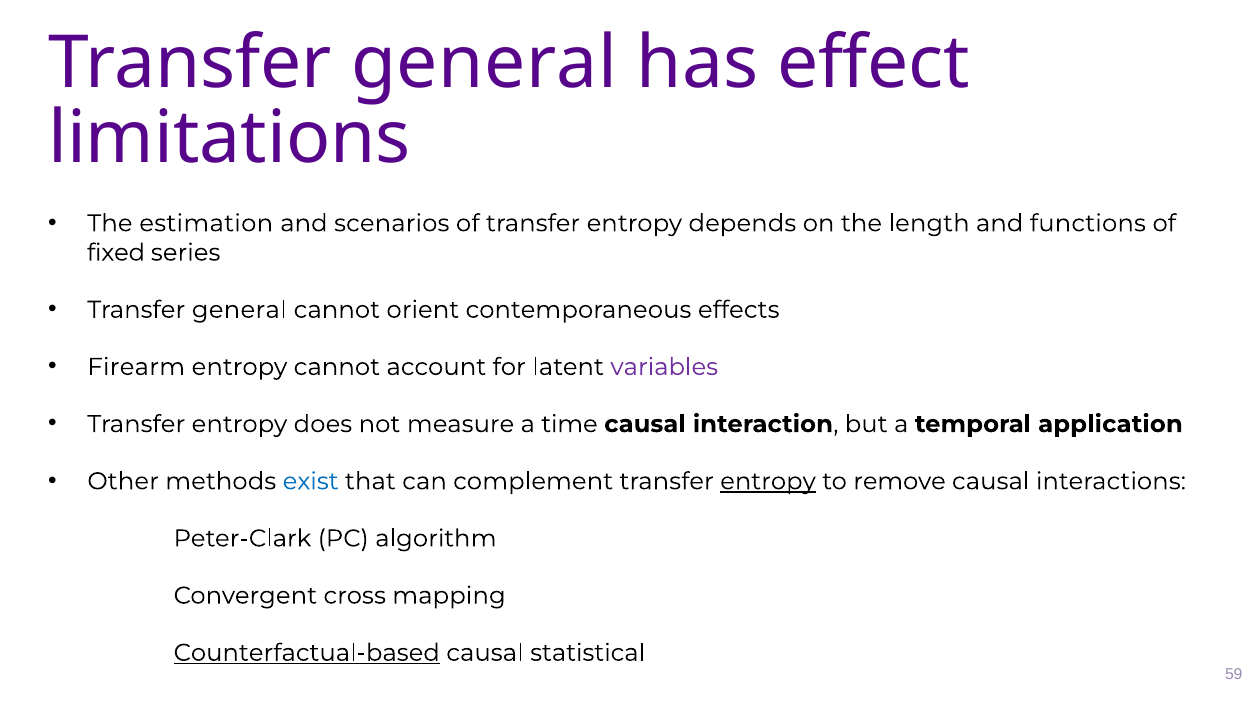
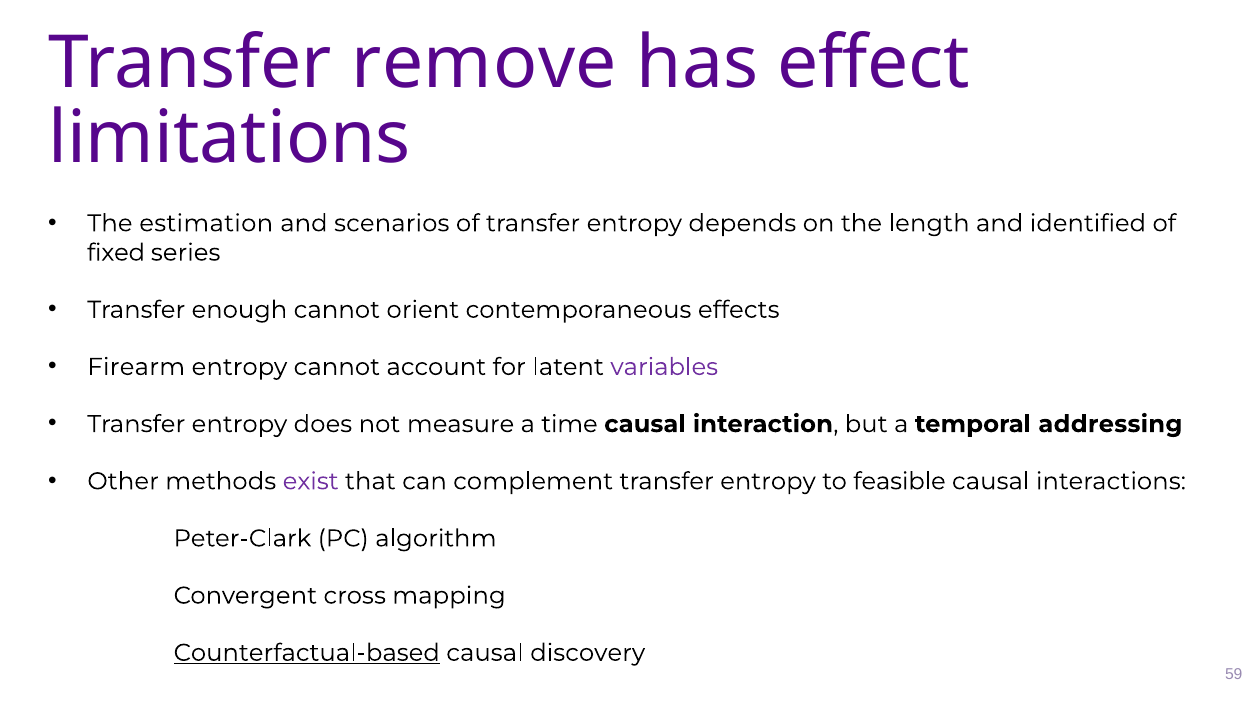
general at (484, 63): general -> remove
functions: functions -> identified
general at (239, 310): general -> enough
application: application -> addressing
exist colour: blue -> purple
entropy at (768, 481) underline: present -> none
remove: remove -> feasible
statistical: statistical -> discovery
